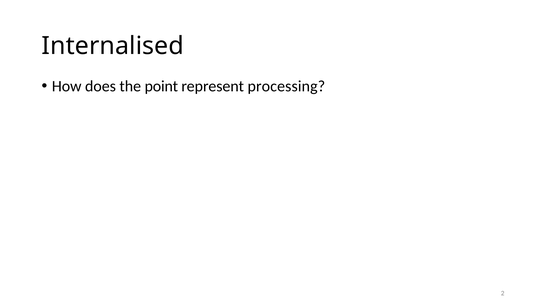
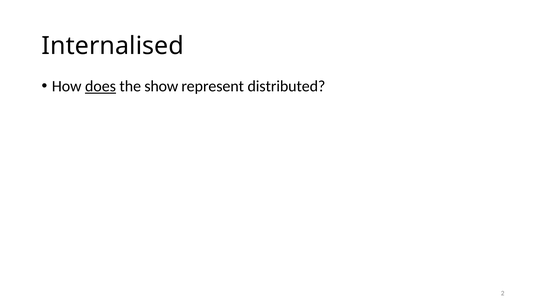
does underline: none -> present
point: point -> show
processing: processing -> distributed
